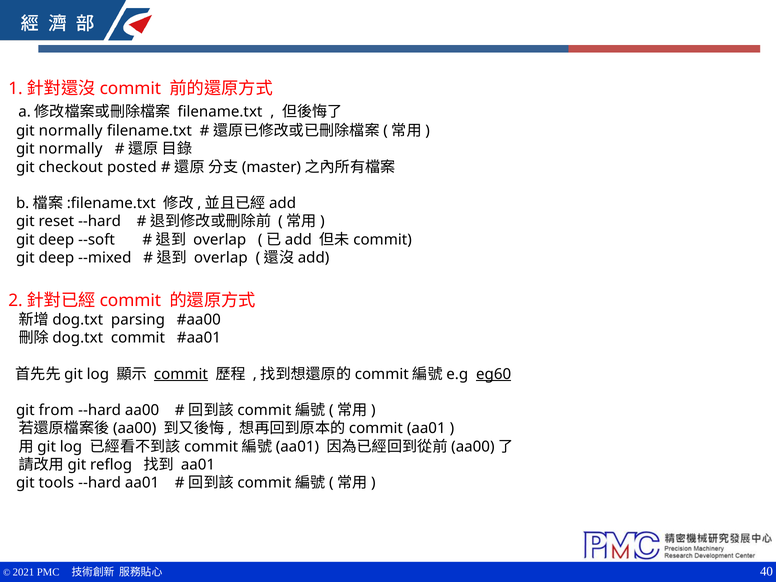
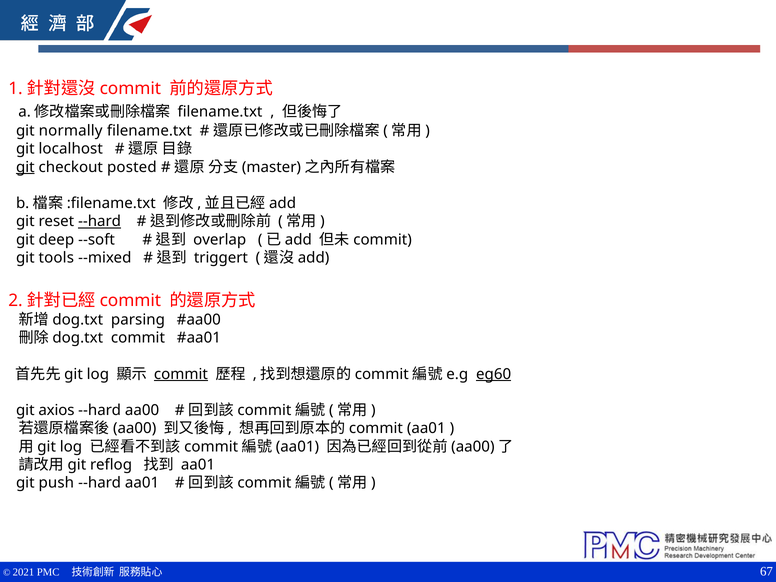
normally at (71, 149): normally -> localhost
git at (25, 167) underline: none -> present
--hard at (100, 221) underline: none -> present
deep at (56, 258): deep -> tools
overlap at (221, 258): overlap -> triggert
from: from -> axios
tools: tools -> push
40: 40 -> 67
